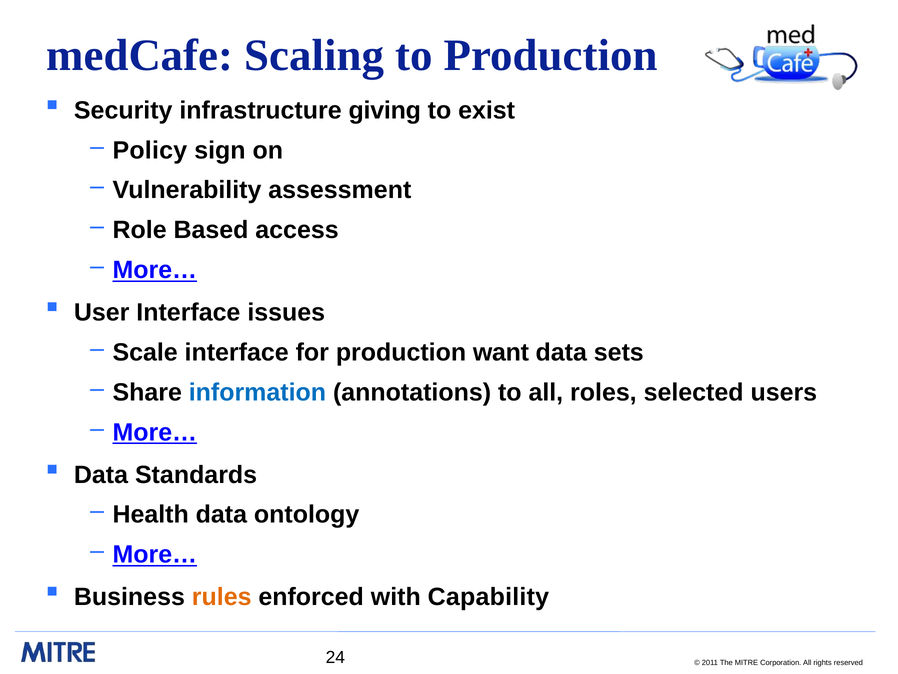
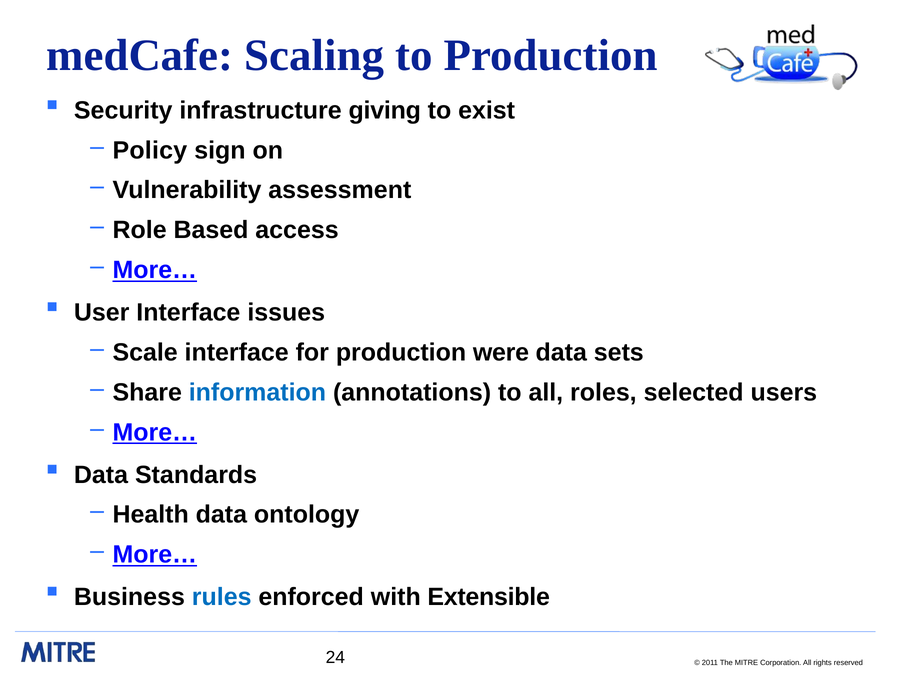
want: want -> were
rules colour: orange -> blue
Capability: Capability -> Extensible
